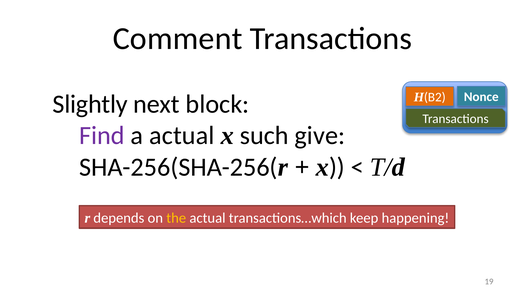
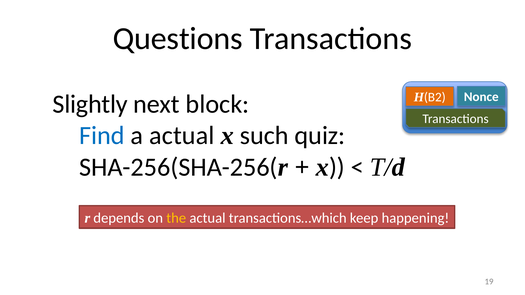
Comment: Comment -> Questions
Find colour: purple -> blue
give: give -> quiz
